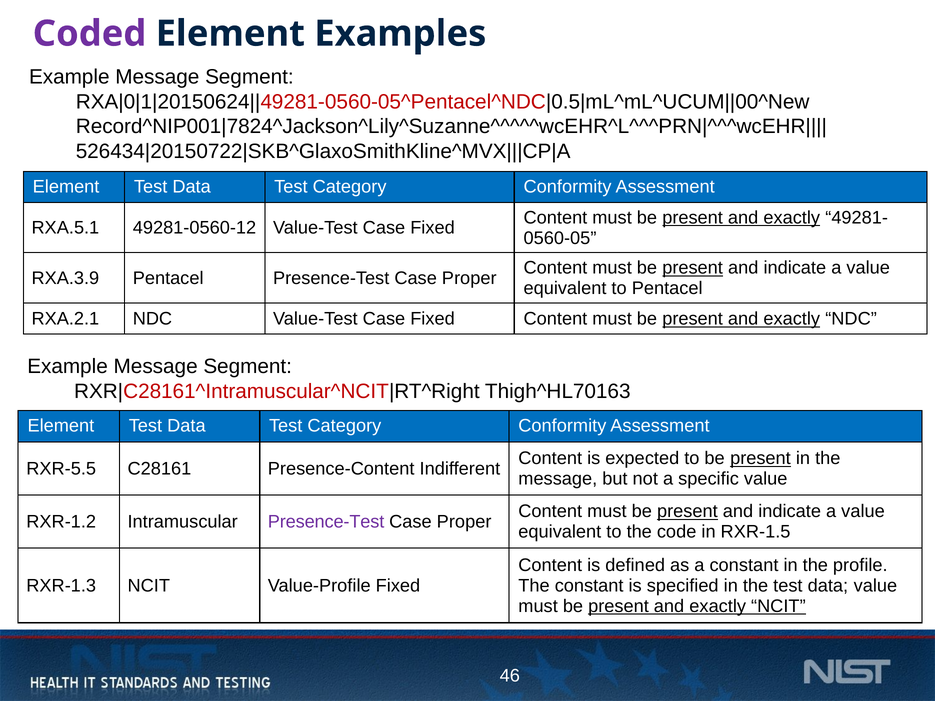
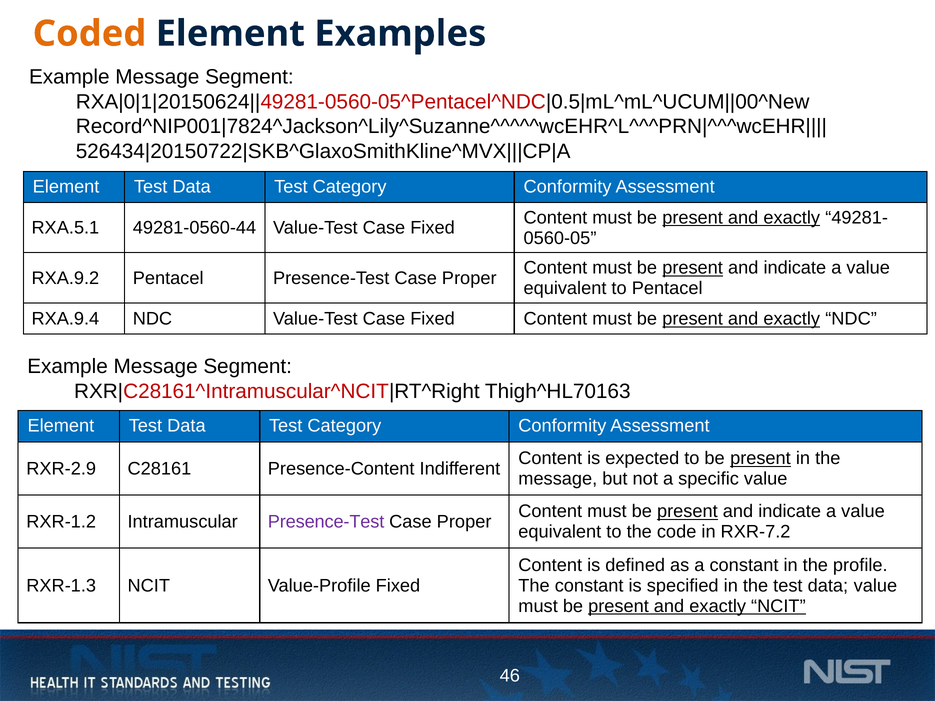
Coded colour: purple -> orange
49281-0560-12: 49281-0560-12 -> 49281-0560-44
RXA.3.9: RXA.3.9 -> RXA.9.2
RXA.2.1: RXA.2.1 -> RXA.9.4
RXR-5.5: RXR-5.5 -> RXR-2.9
RXR-1.5: RXR-1.5 -> RXR-7.2
